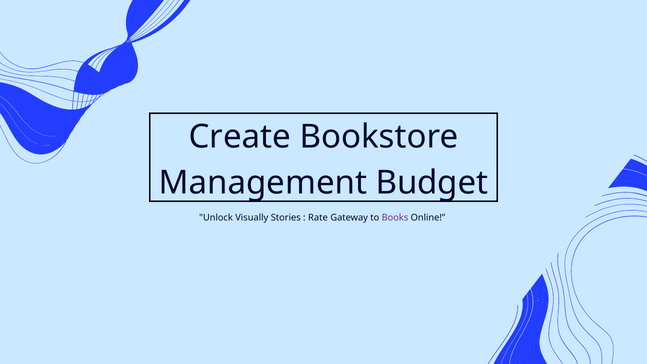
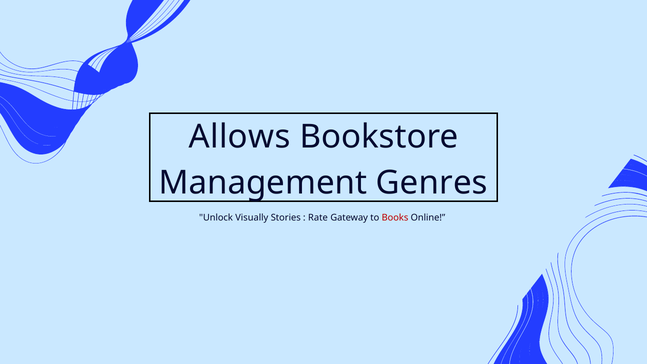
Create: Create -> Allows
Budget: Budget -> Genres
Books colour: purple -> red
